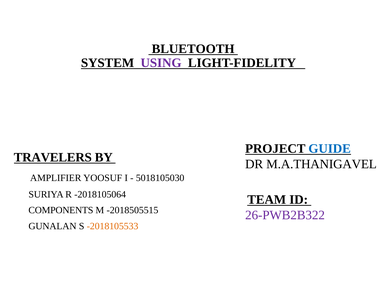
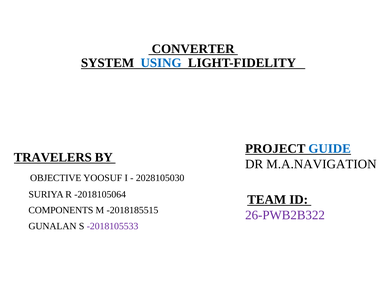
BLUETOOTH: BLUETOOTH -> CONVERTER
USING colour: purple -> blue
M.A.THANIGAVEL: M.A.THANIGAVEL -> M.A.NAVIGATION
AMPLIFIER: AMPLIFIER -> OBJECTIVE
5018105030: 5018105030 -> 2028105030
-2018505515: -2018505515 -> -2018185515
-2018105533 colour: orange -> purple
